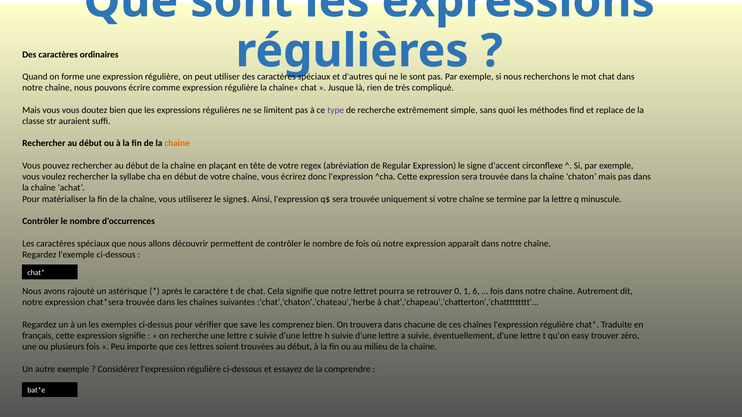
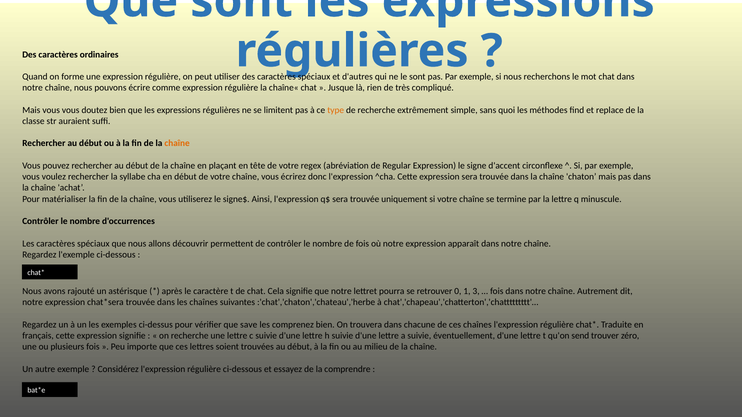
type colour: purple -> orange
6: 6 -> 3
easy: easy -> send
